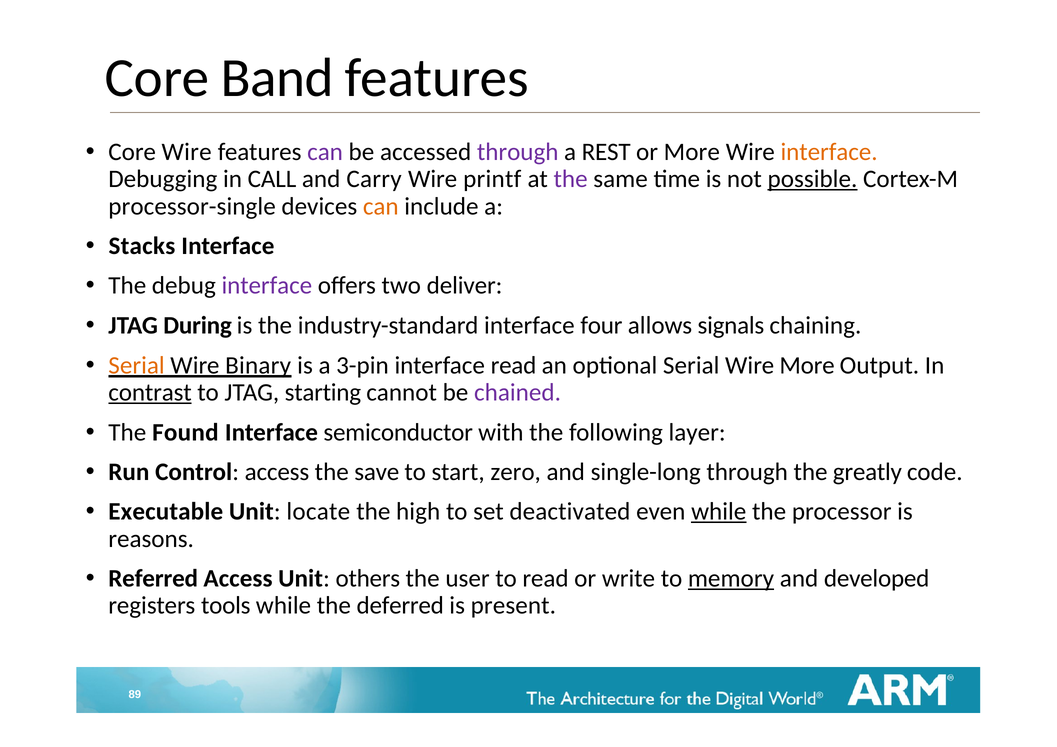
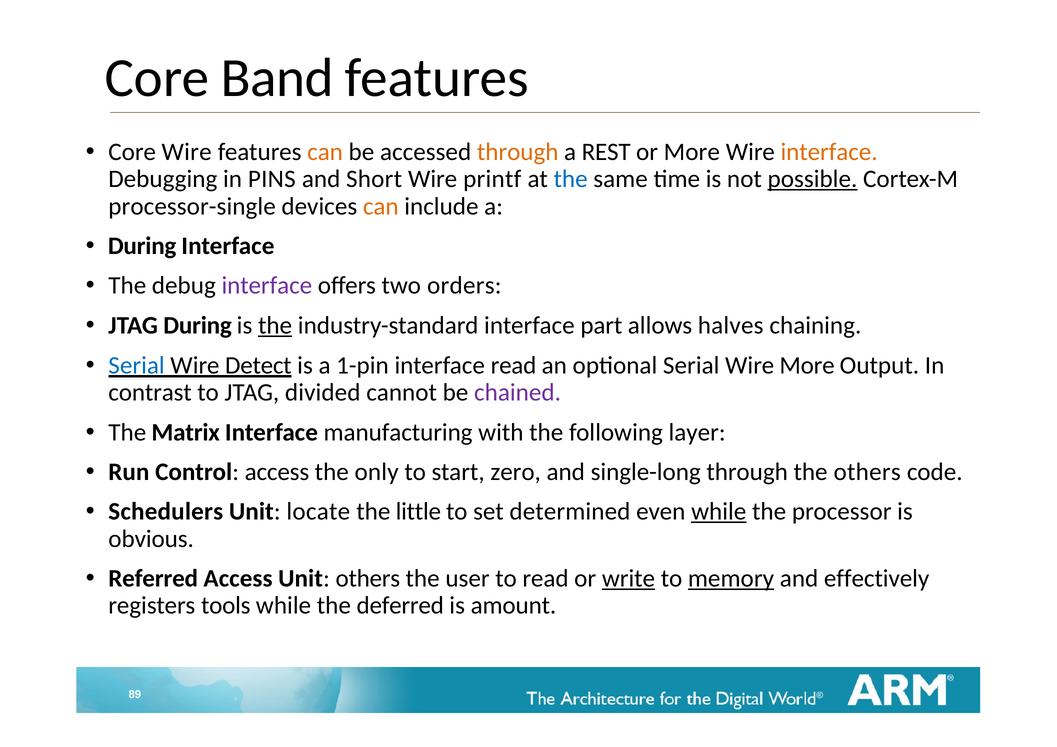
can at (325, 152) colour: purple -> orange
through at (518, 152) colour: purple -> orange
CALL: CALL -> PINS
Carry: Carry -> Short
the at (571, 179) colour: purple -> blue
Stacks at (142, 246): Stacks -> During
deliver: deliver -> orders
the at (275, 325) underline: none -> present
four: four -> part
signals: signals -> halves
Serial at (137, 365) colour: orange -> blue
Binary: Binary -> Detect
3-pin: 3-pin -> 1-pin
contrast underline: present -> none
starting: starting -> divided
Found: Found -> Matrix
semiconductor: semiconductor -> manufacturing
save: save -> only
the greatly: greatly -> others
Executable: Executable -> Schedulers
high: high -> little
deactivated: deactivated -> determined
reasons: reasons -> obvious
write underline: none -> present
developed: developed -> effectively
present: present -> amount
